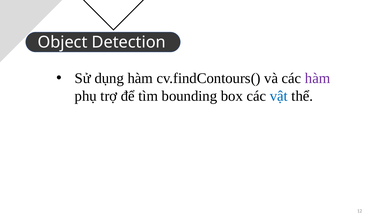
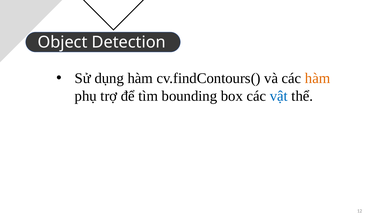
hàm at (318, 78) colour: purple -> orange
